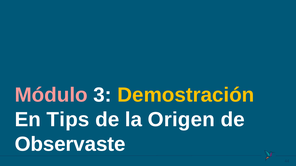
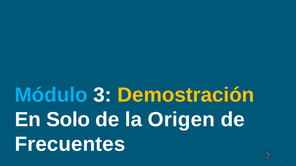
Módulo colour: pink -> light blue
Tips: Tips -> Solo
Observaste: Observaste -> Frecuentes
